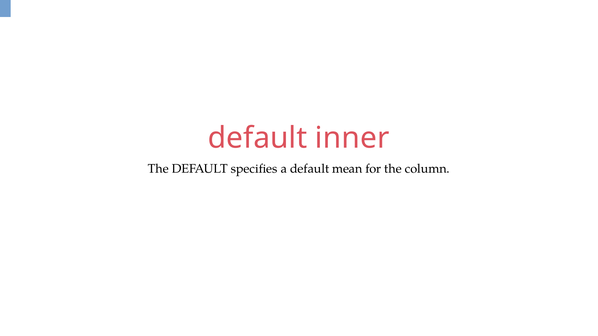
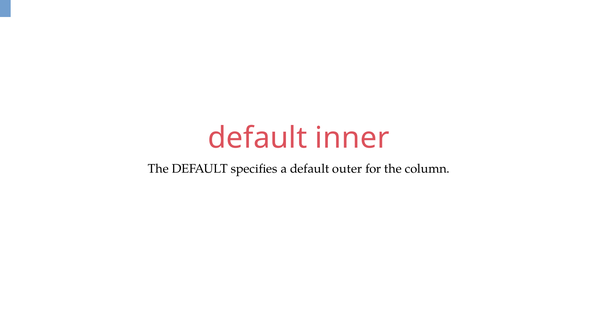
mean: mean -> outer
